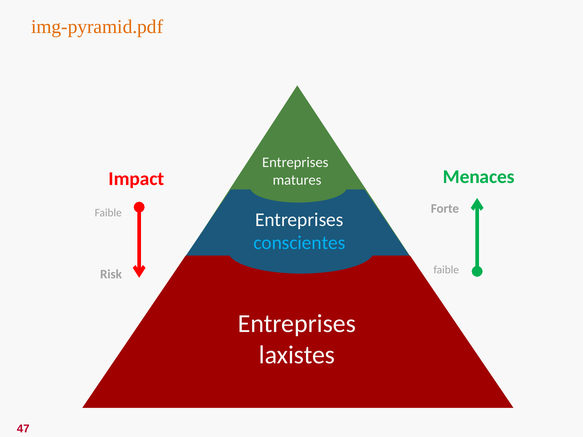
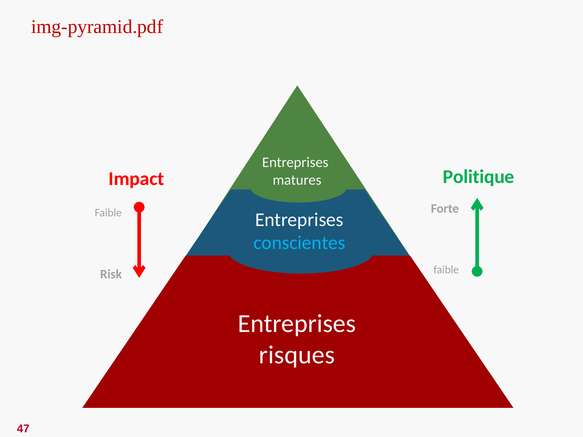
img-pyramid.pdf colour: orange -> red
Menaces: Menaces -> Politique
laxistes: laxistes -> risques
